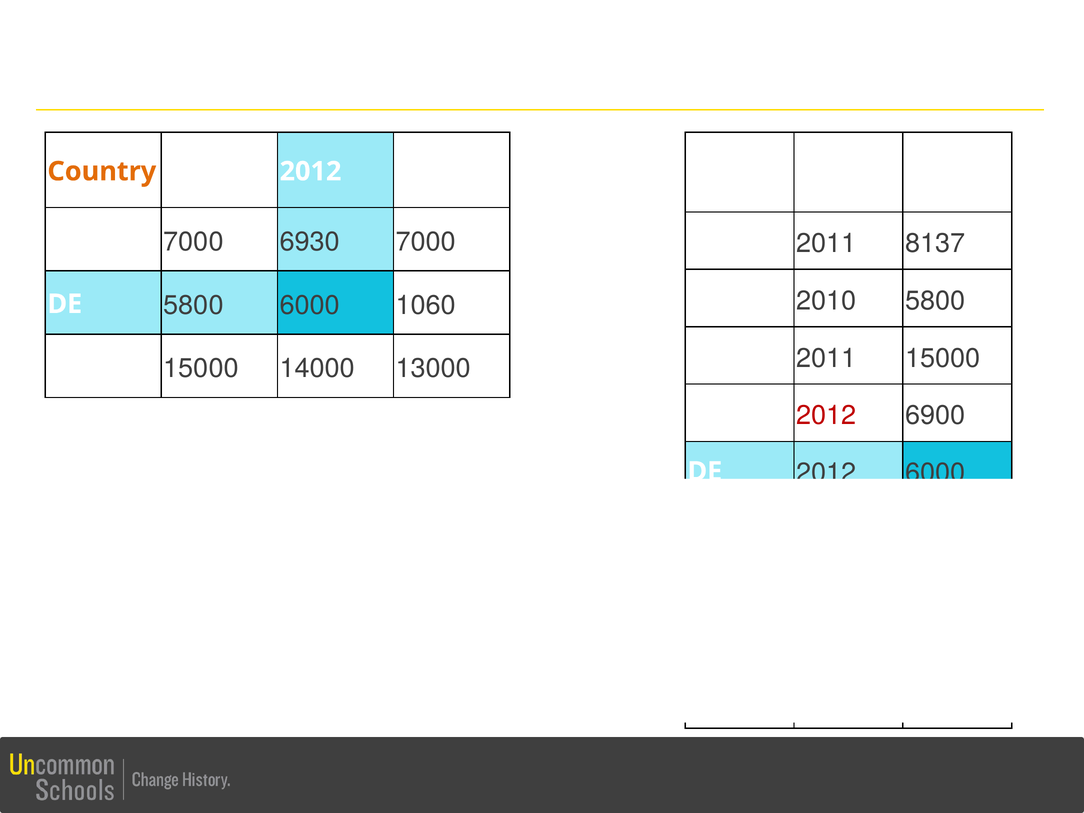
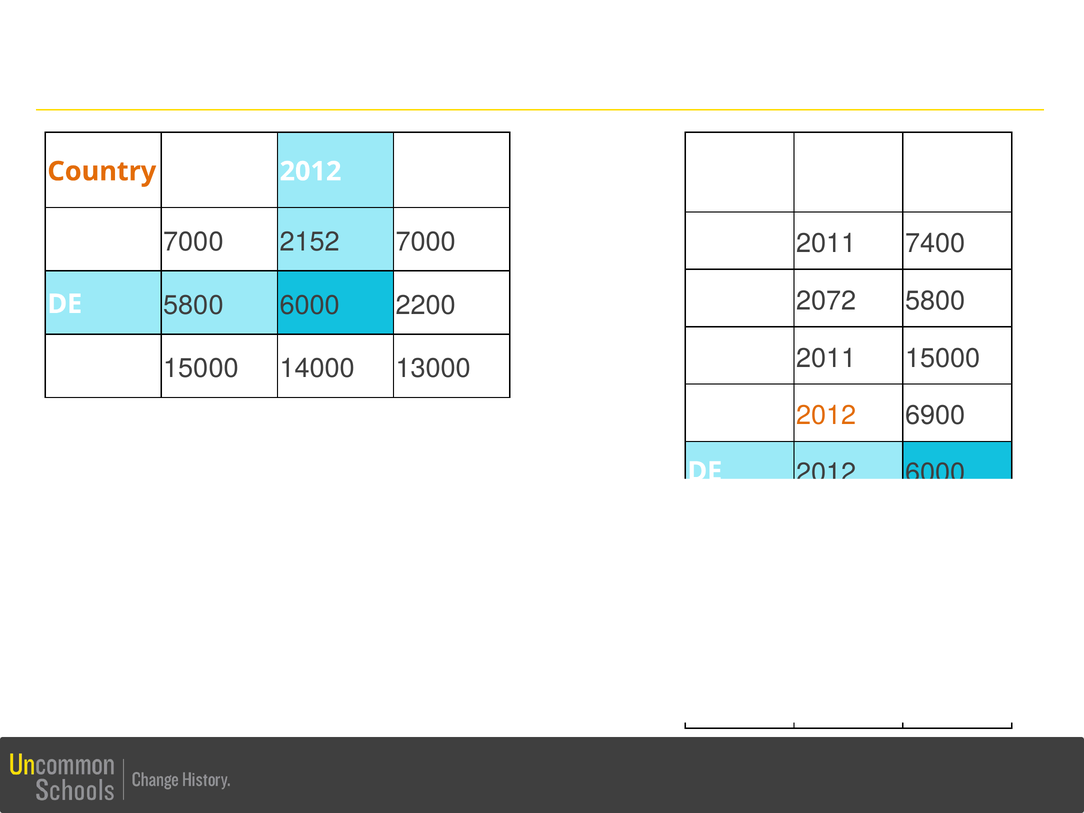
6930: 6930 -> 2152
8137: 8137 -> 7400
2010: 2010 -> 2072
1060: 1060 -> 2200
2012 at (826, 415) colour: red -> orange
